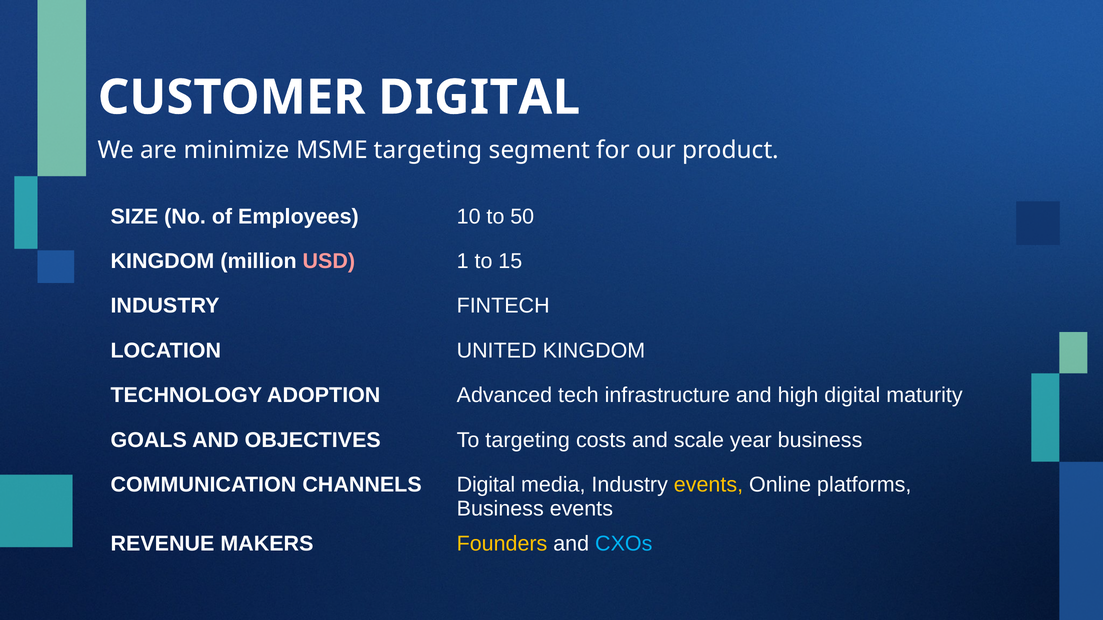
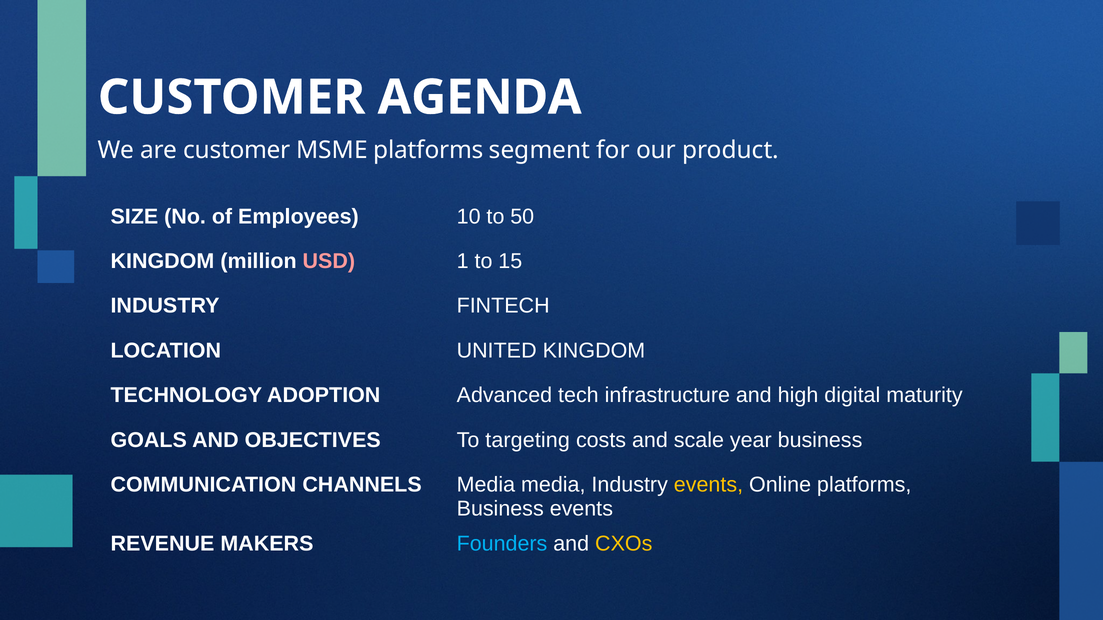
CUSTOMER DIGITAL: DIGITAL -> AGENDA
are minimize: minimize -> customer
MSME targeting: targeting -> platforms
CHANNELS Digital: Digital -> Media
Founders colour: yellow -> light blue
CXOs colour: light blue -> yellow
